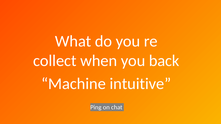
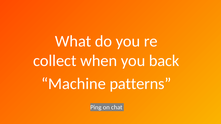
intuitive: intuitive -> patterns
